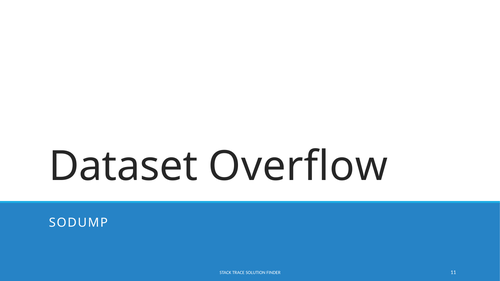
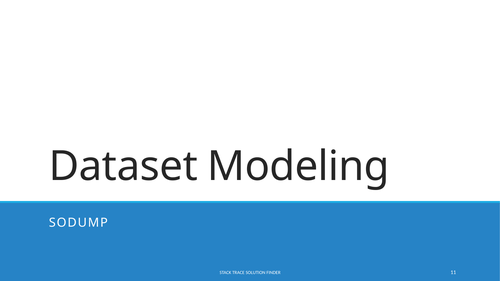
Overflow: Overflow -> Modeling
